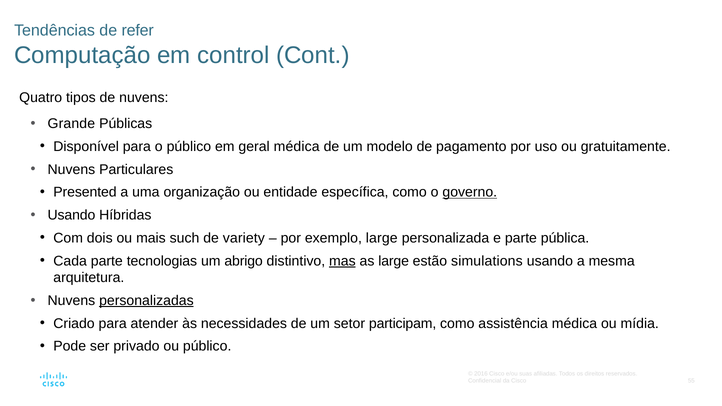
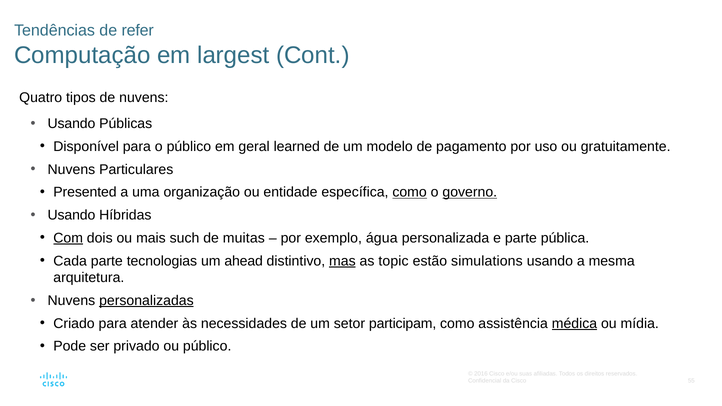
control: control -> largest
Grande at (71, 124): Grande -> Usando
geral médica: médica -> learned
como at (410, 192) underline: none -> present
Com underline: none -> present
variety: variety -> muitas
exemplo large: large -> água
abrigo: abrigo -> ahead
as large: large -> topic
médica at (574, 324) underline: none -> present
